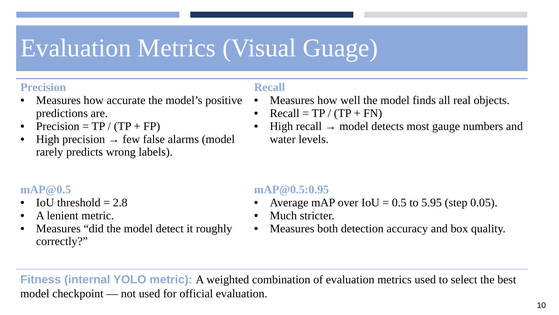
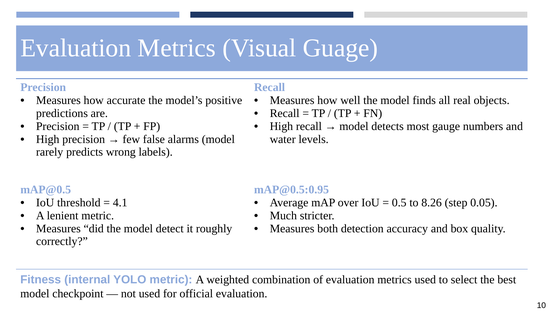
2.8: 2.8 -> 4.1
5.95: 5.95 -> 8.26
